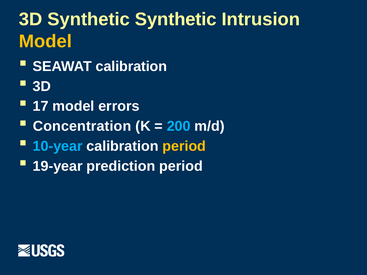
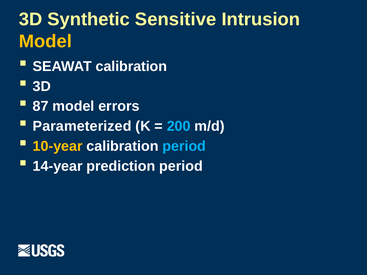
Synthetic Synthetic: Synthetic -> Sensitive
17: 17 -> 87
Concentration: Concentration -> Parameterized
10-year colour: light blue -> yellow
period at (184, 146) colour: yellow -> light blue
19-year: 19-year -> 14-year
